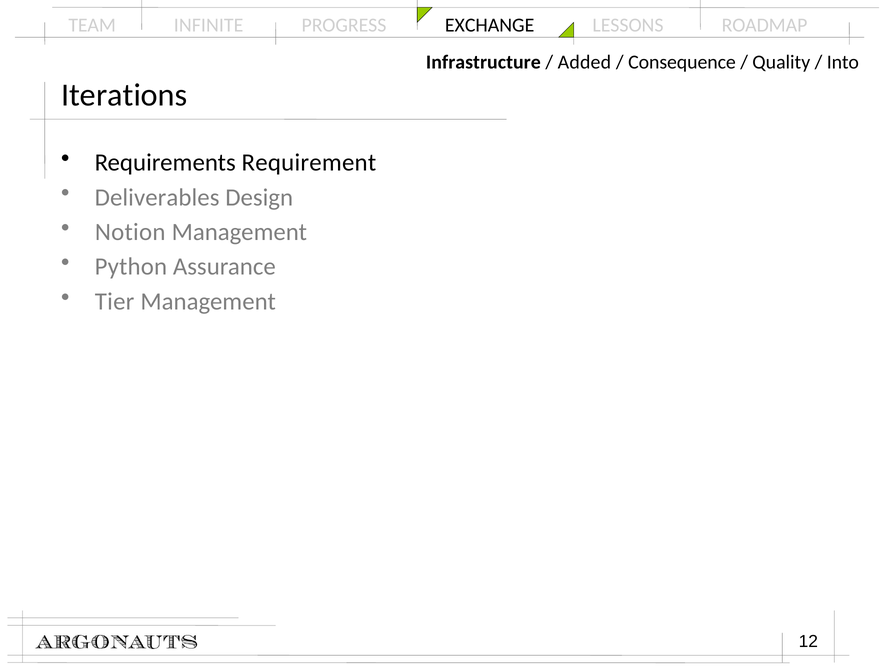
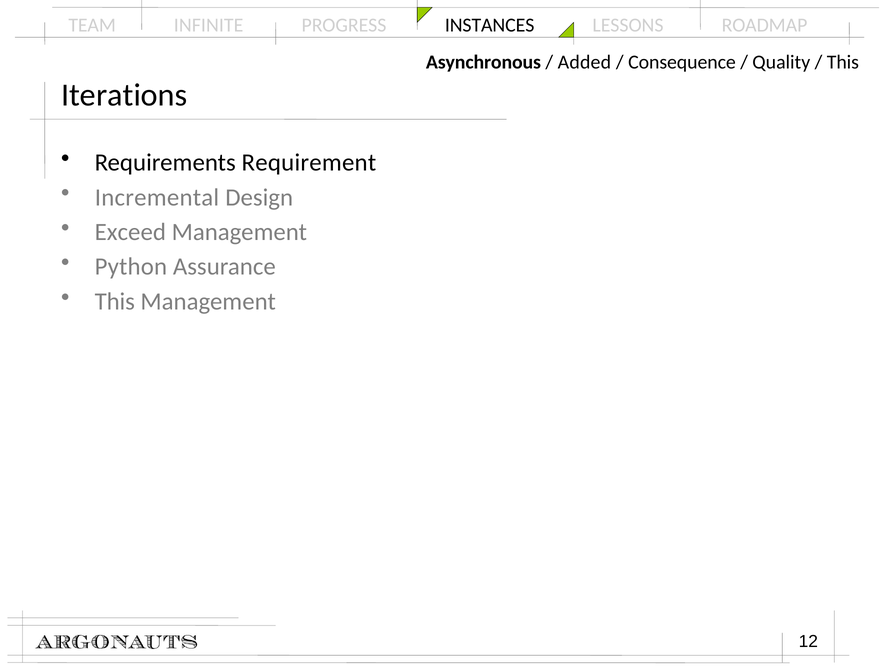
EXCHANGE: EXCHANGE -> INSTANCES
Infrastructure: Infrastructure -> Asynchronous
Into at (843, 62): Into -> This
Deliverables: Deliverables -> Incremental
Notion: Notion -> Exceed
Tier at (115, 302): Tier -> This
